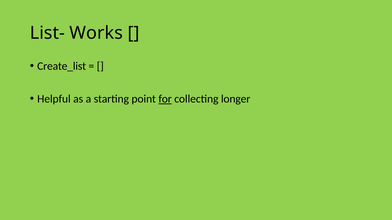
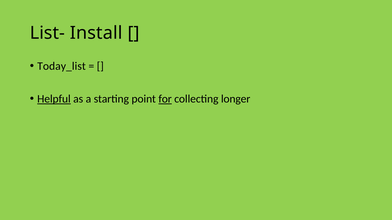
Works: Works -> Install
Create_list: Create_list -> Today_list
Helpful underline: none -> present
